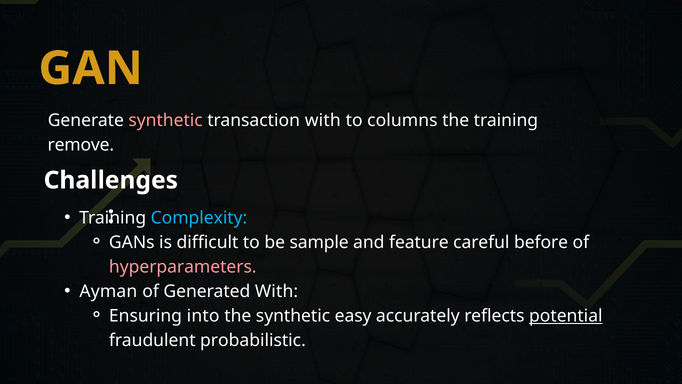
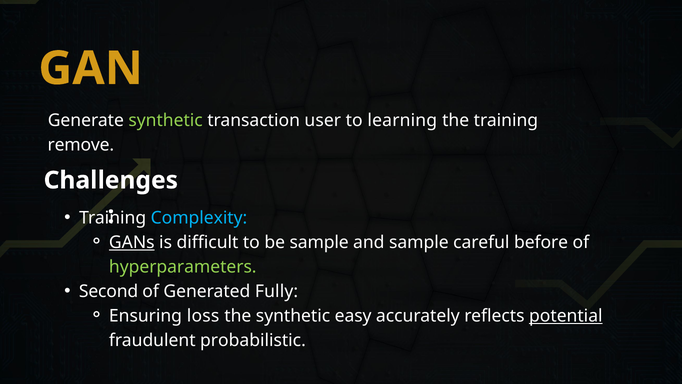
synthetic at (166, 120) colour: pink -> light green
transaction with: with -> user
columns: columns -> learning
GANs underline: none -> present
and feature: feature -> sample
hyperparameters colour: pink -> light green
Ayman: Ayman -> Second
Generated With: With -> Fully
into: into -> loss
